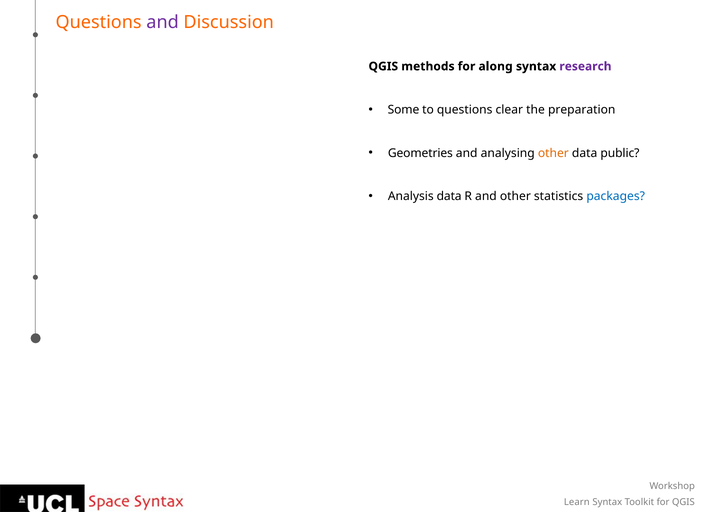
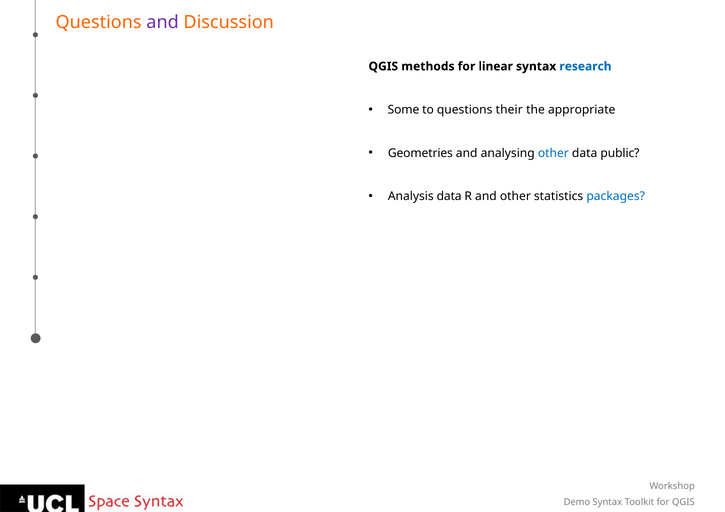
along: along -> linear
research colour: purple -> blue
clear: clear -> their
preparation: preparation -> appropriate
other at (553, 153) colour: orange -> blue
Learn: Learn -> Demo
